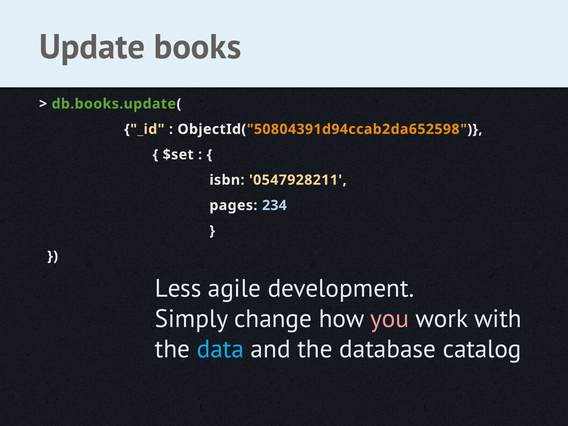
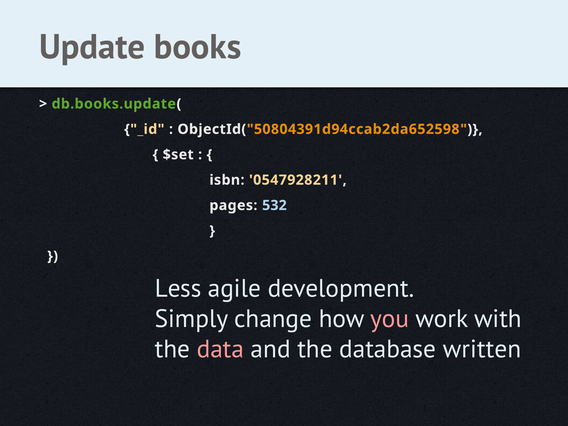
234: 234 -> 532
data colour: light blue -> pink
catalog: catalog -> written
